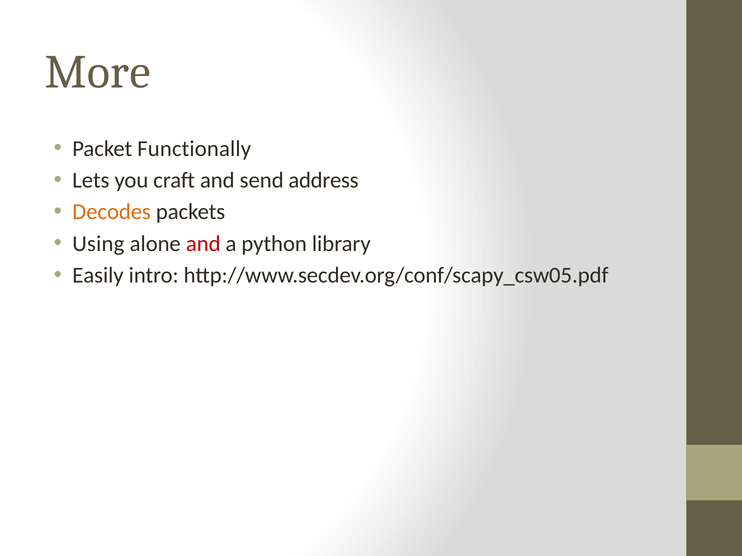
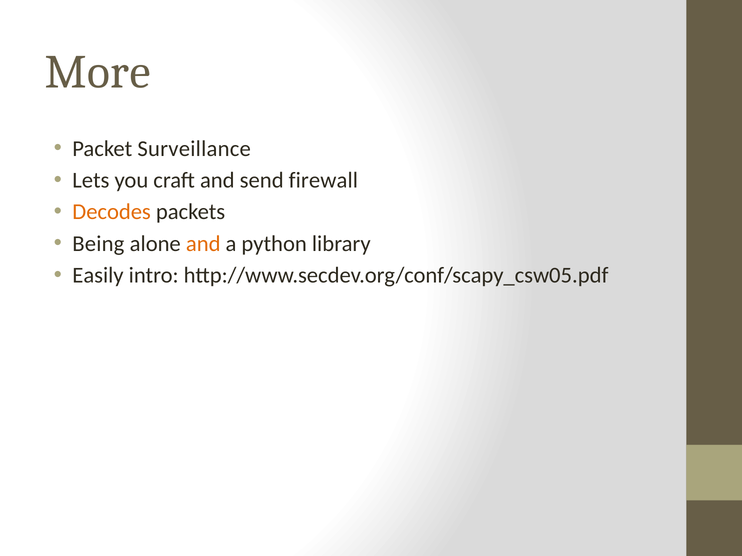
Functionally: Functionally -> Surveillance
address: address -> firewall
Using: Using -> Being
and at (203, 244) colour: red -> orange
